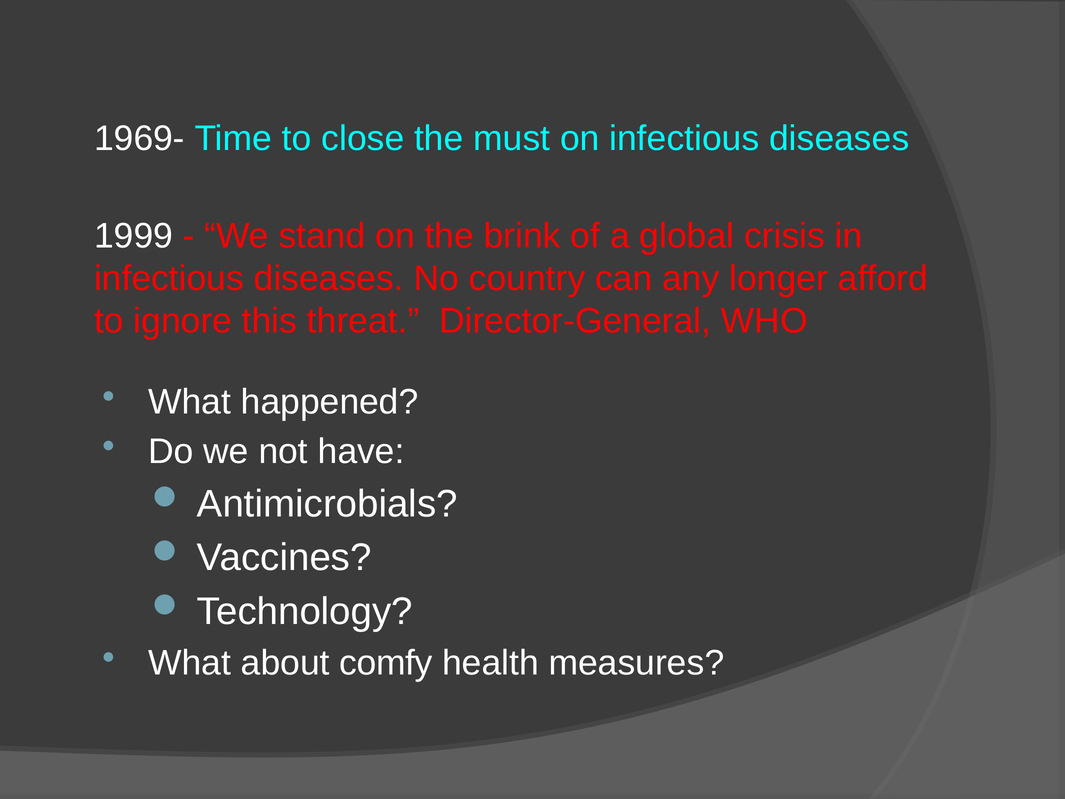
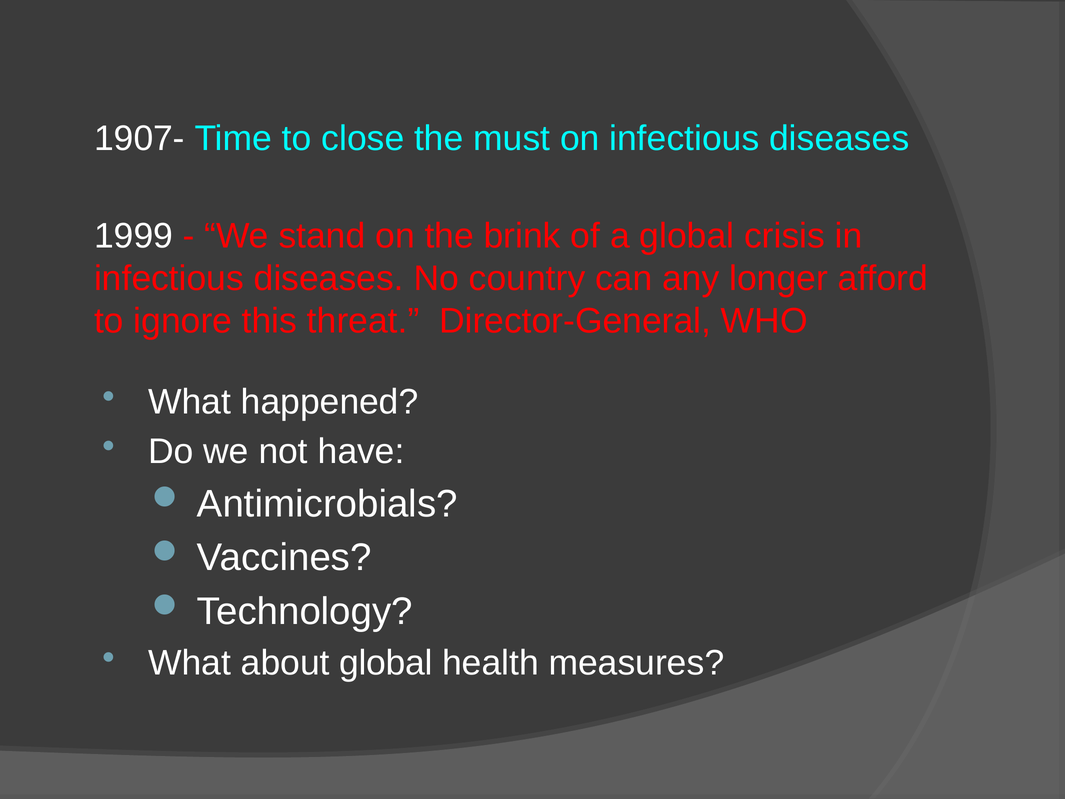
1969-: 1969- -> 1907-
about comfy: comfy -> global
